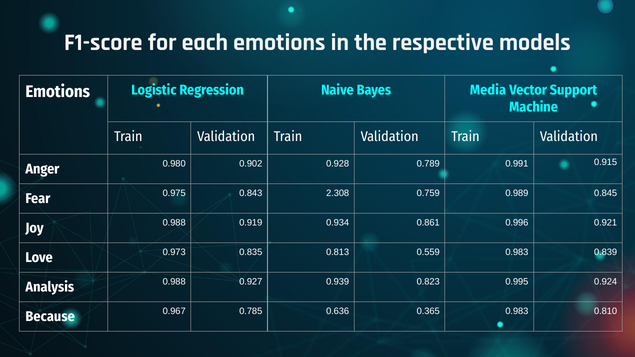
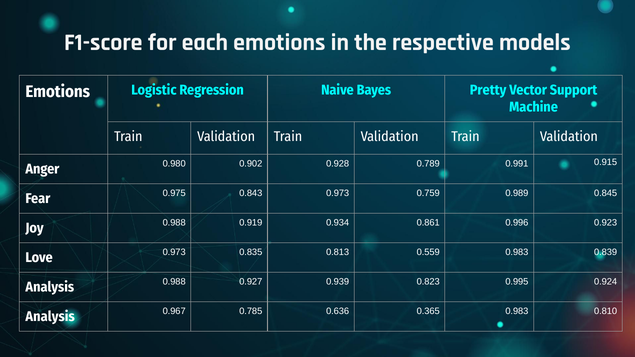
Media: Media -> Pretty
0.843 2.308: 2.308 -> 0.973
0.921: 0.921 -> 0.923
Because at (50, 317): Because -> Analysis
